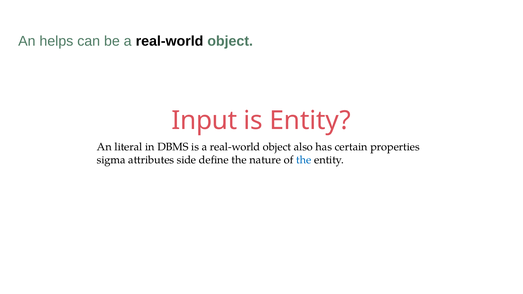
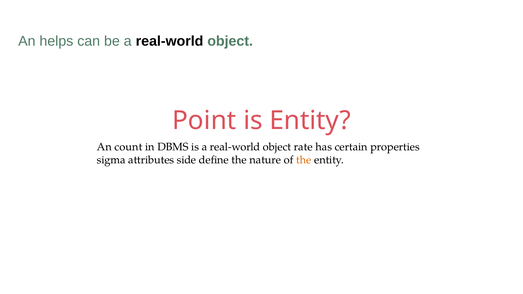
Input: Input -> Point
literal: literal -> count
also: also -> rate
the at (304, 160) colour: blue -> orange
